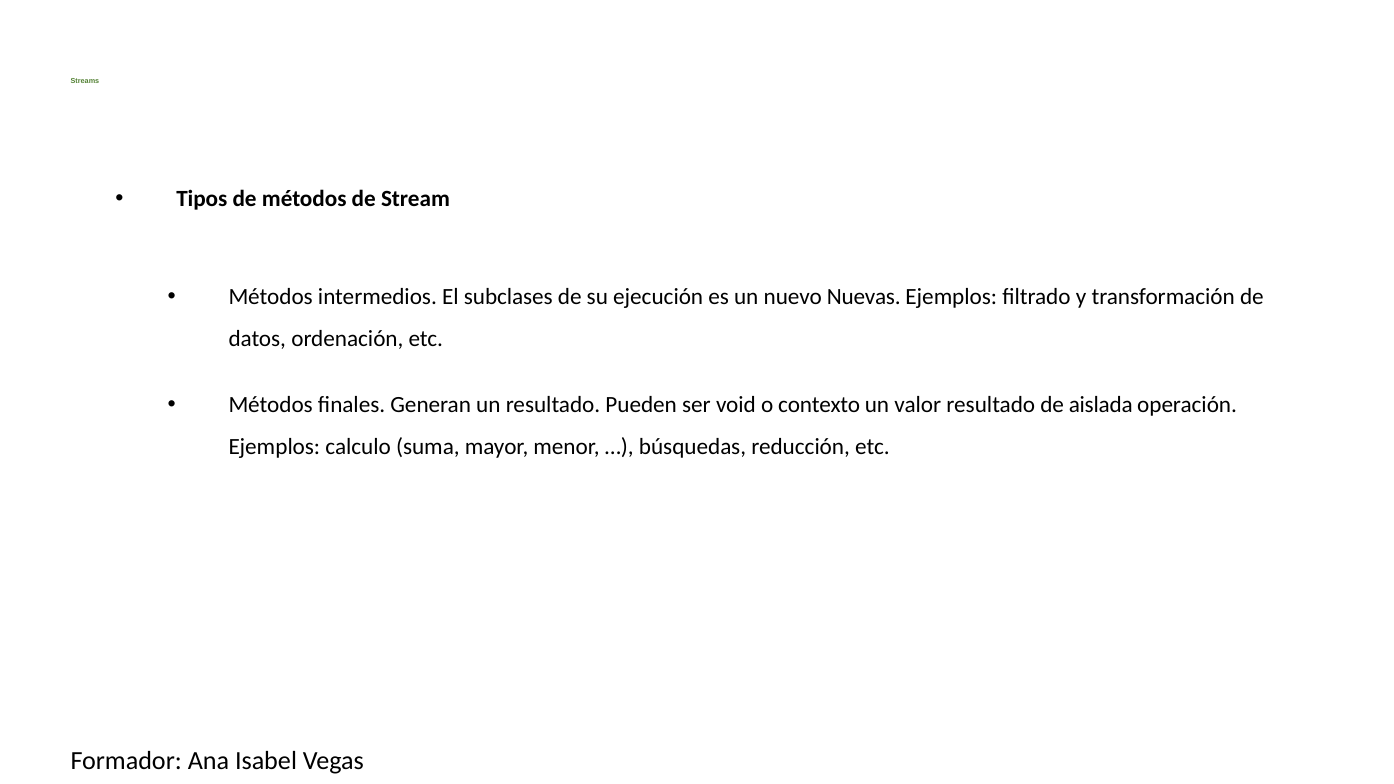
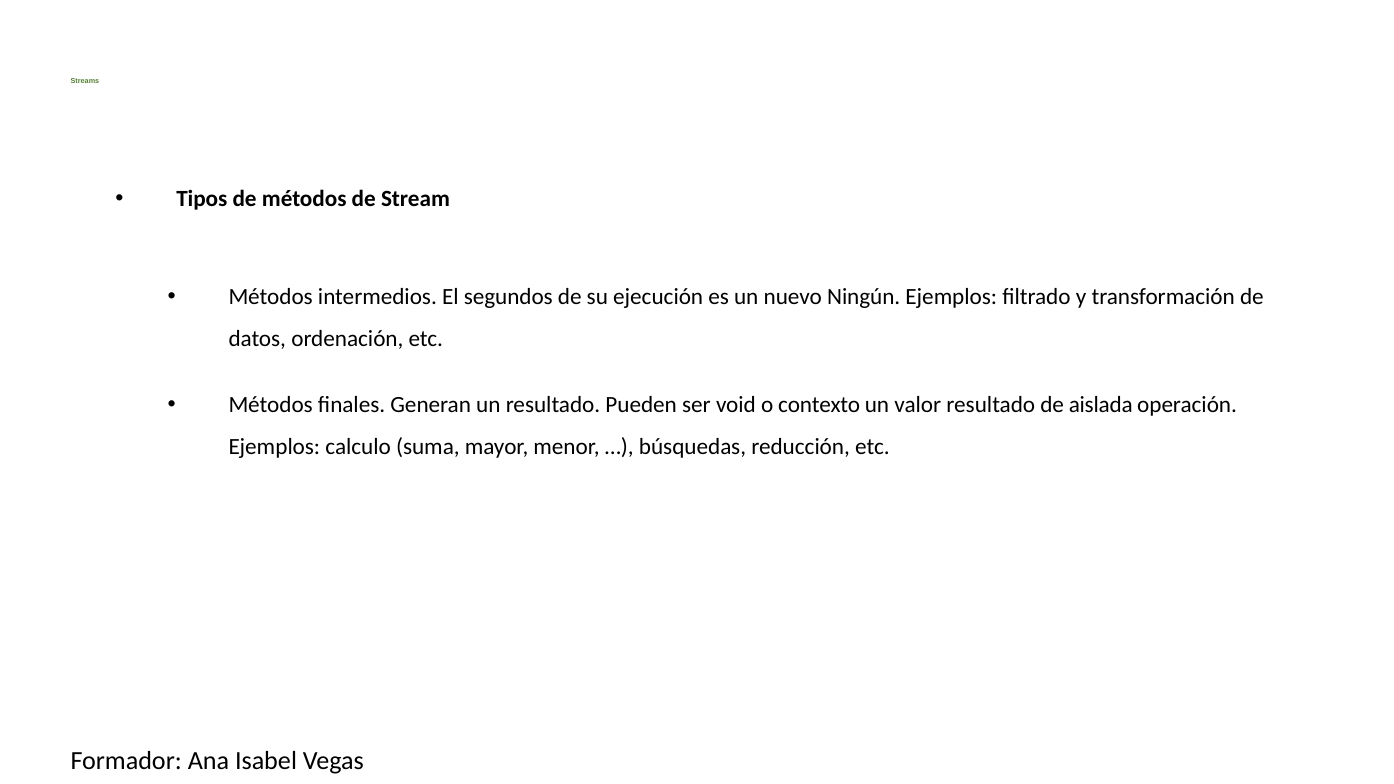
subclases: subclases -> segundos
Nuevas: Nuevas -> Ningún
